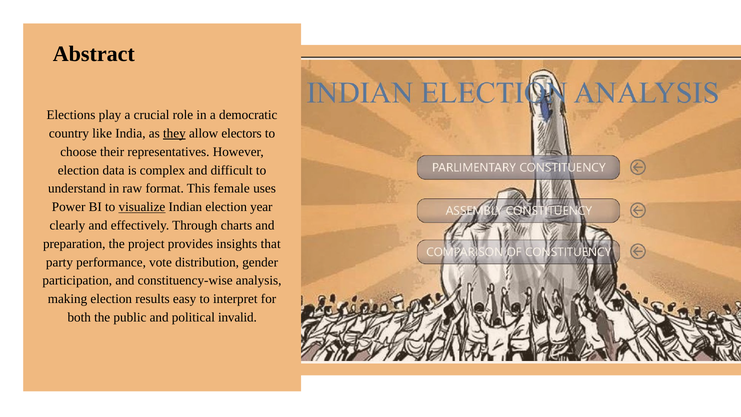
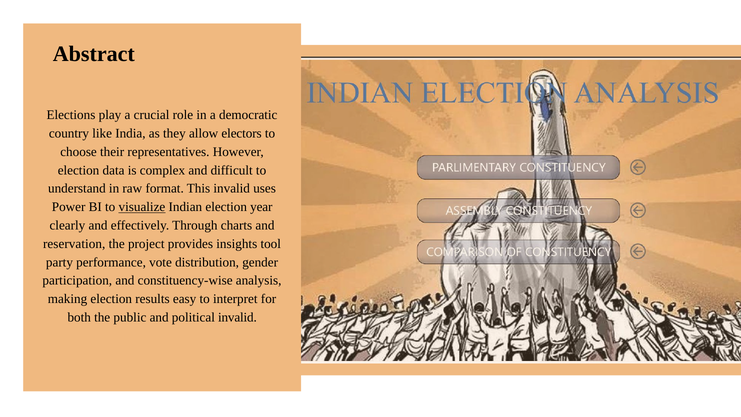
they underline: present -> none
This female: female -> invalid
preparation: preparation -> reservation
that: that -> tool
